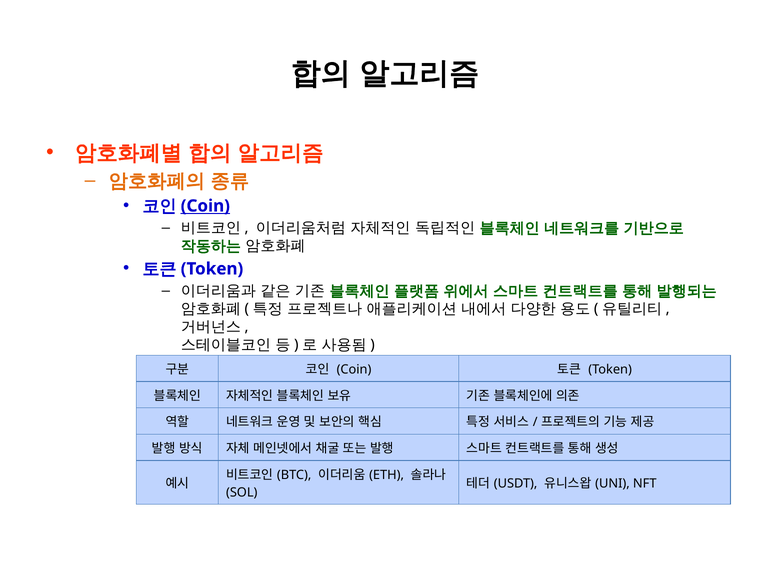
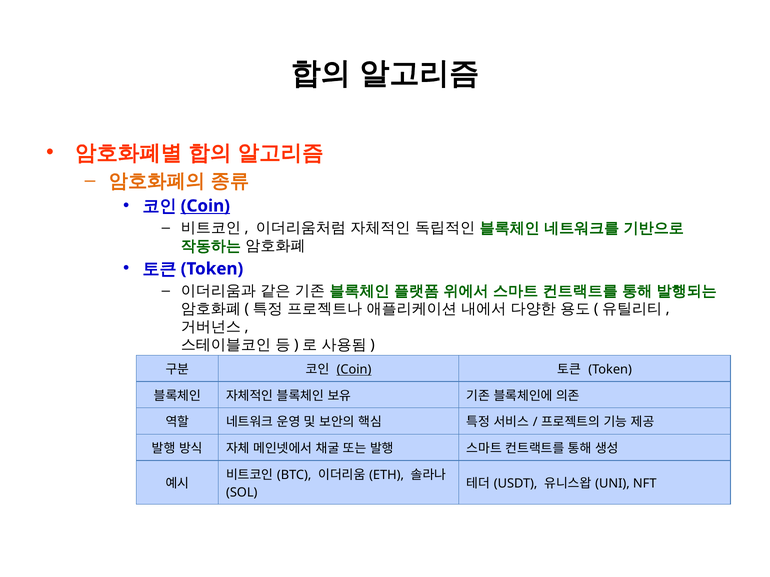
Coin at (354, 370) underline: none -> present
